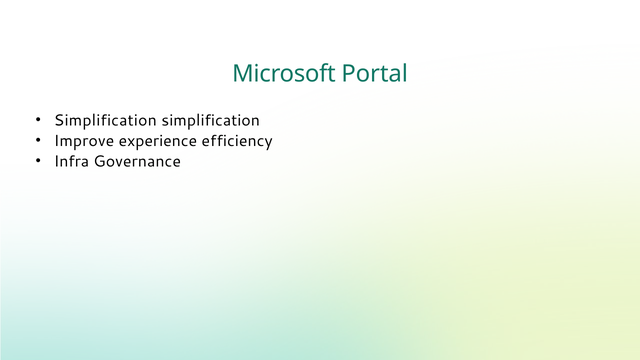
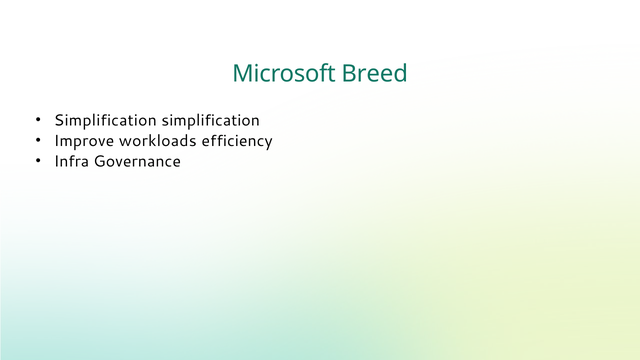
Portal: Portal -> Breed
experience: experience -> workloads
